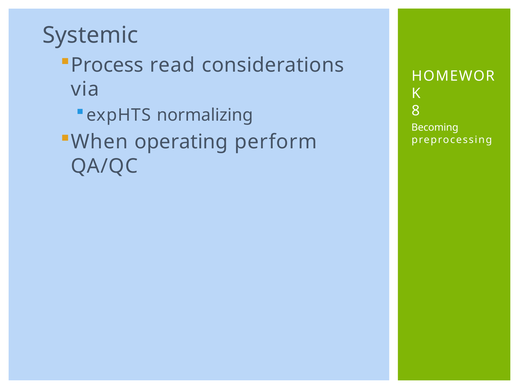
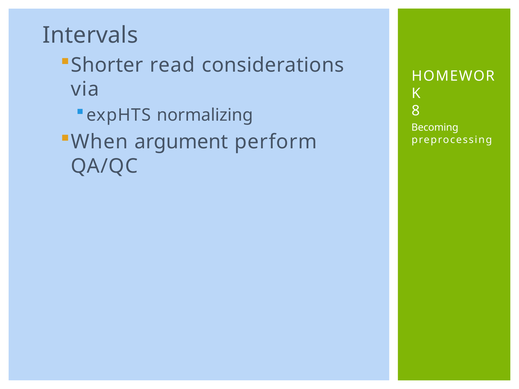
Systemic: Systemic -> Intervals
Process: Process -> Shorter
operating: operating -> argument
